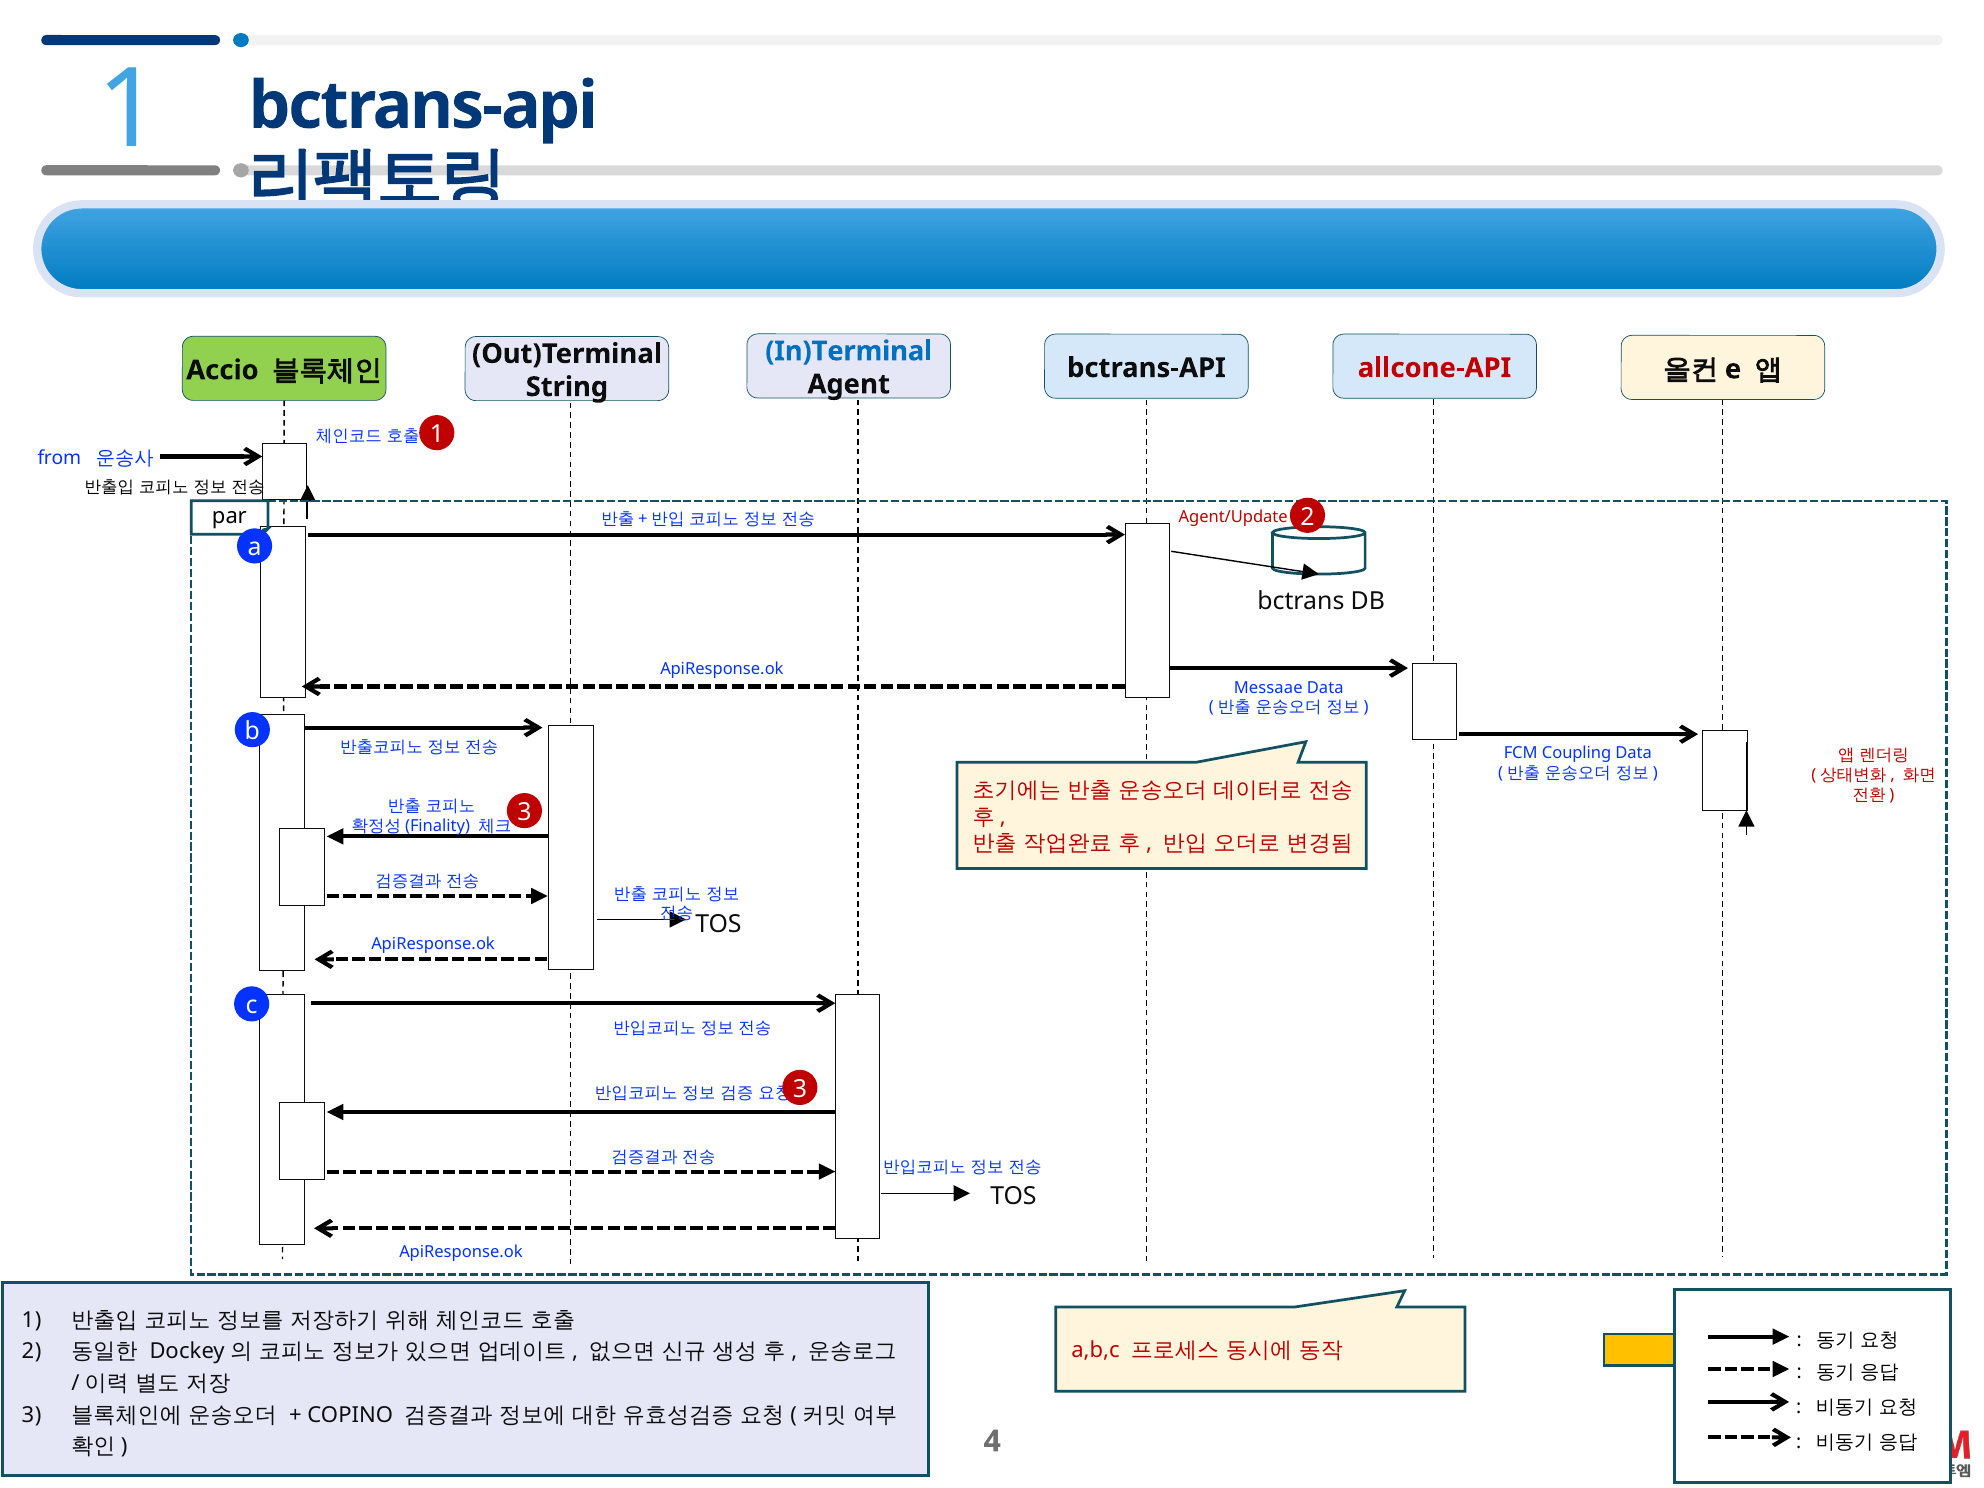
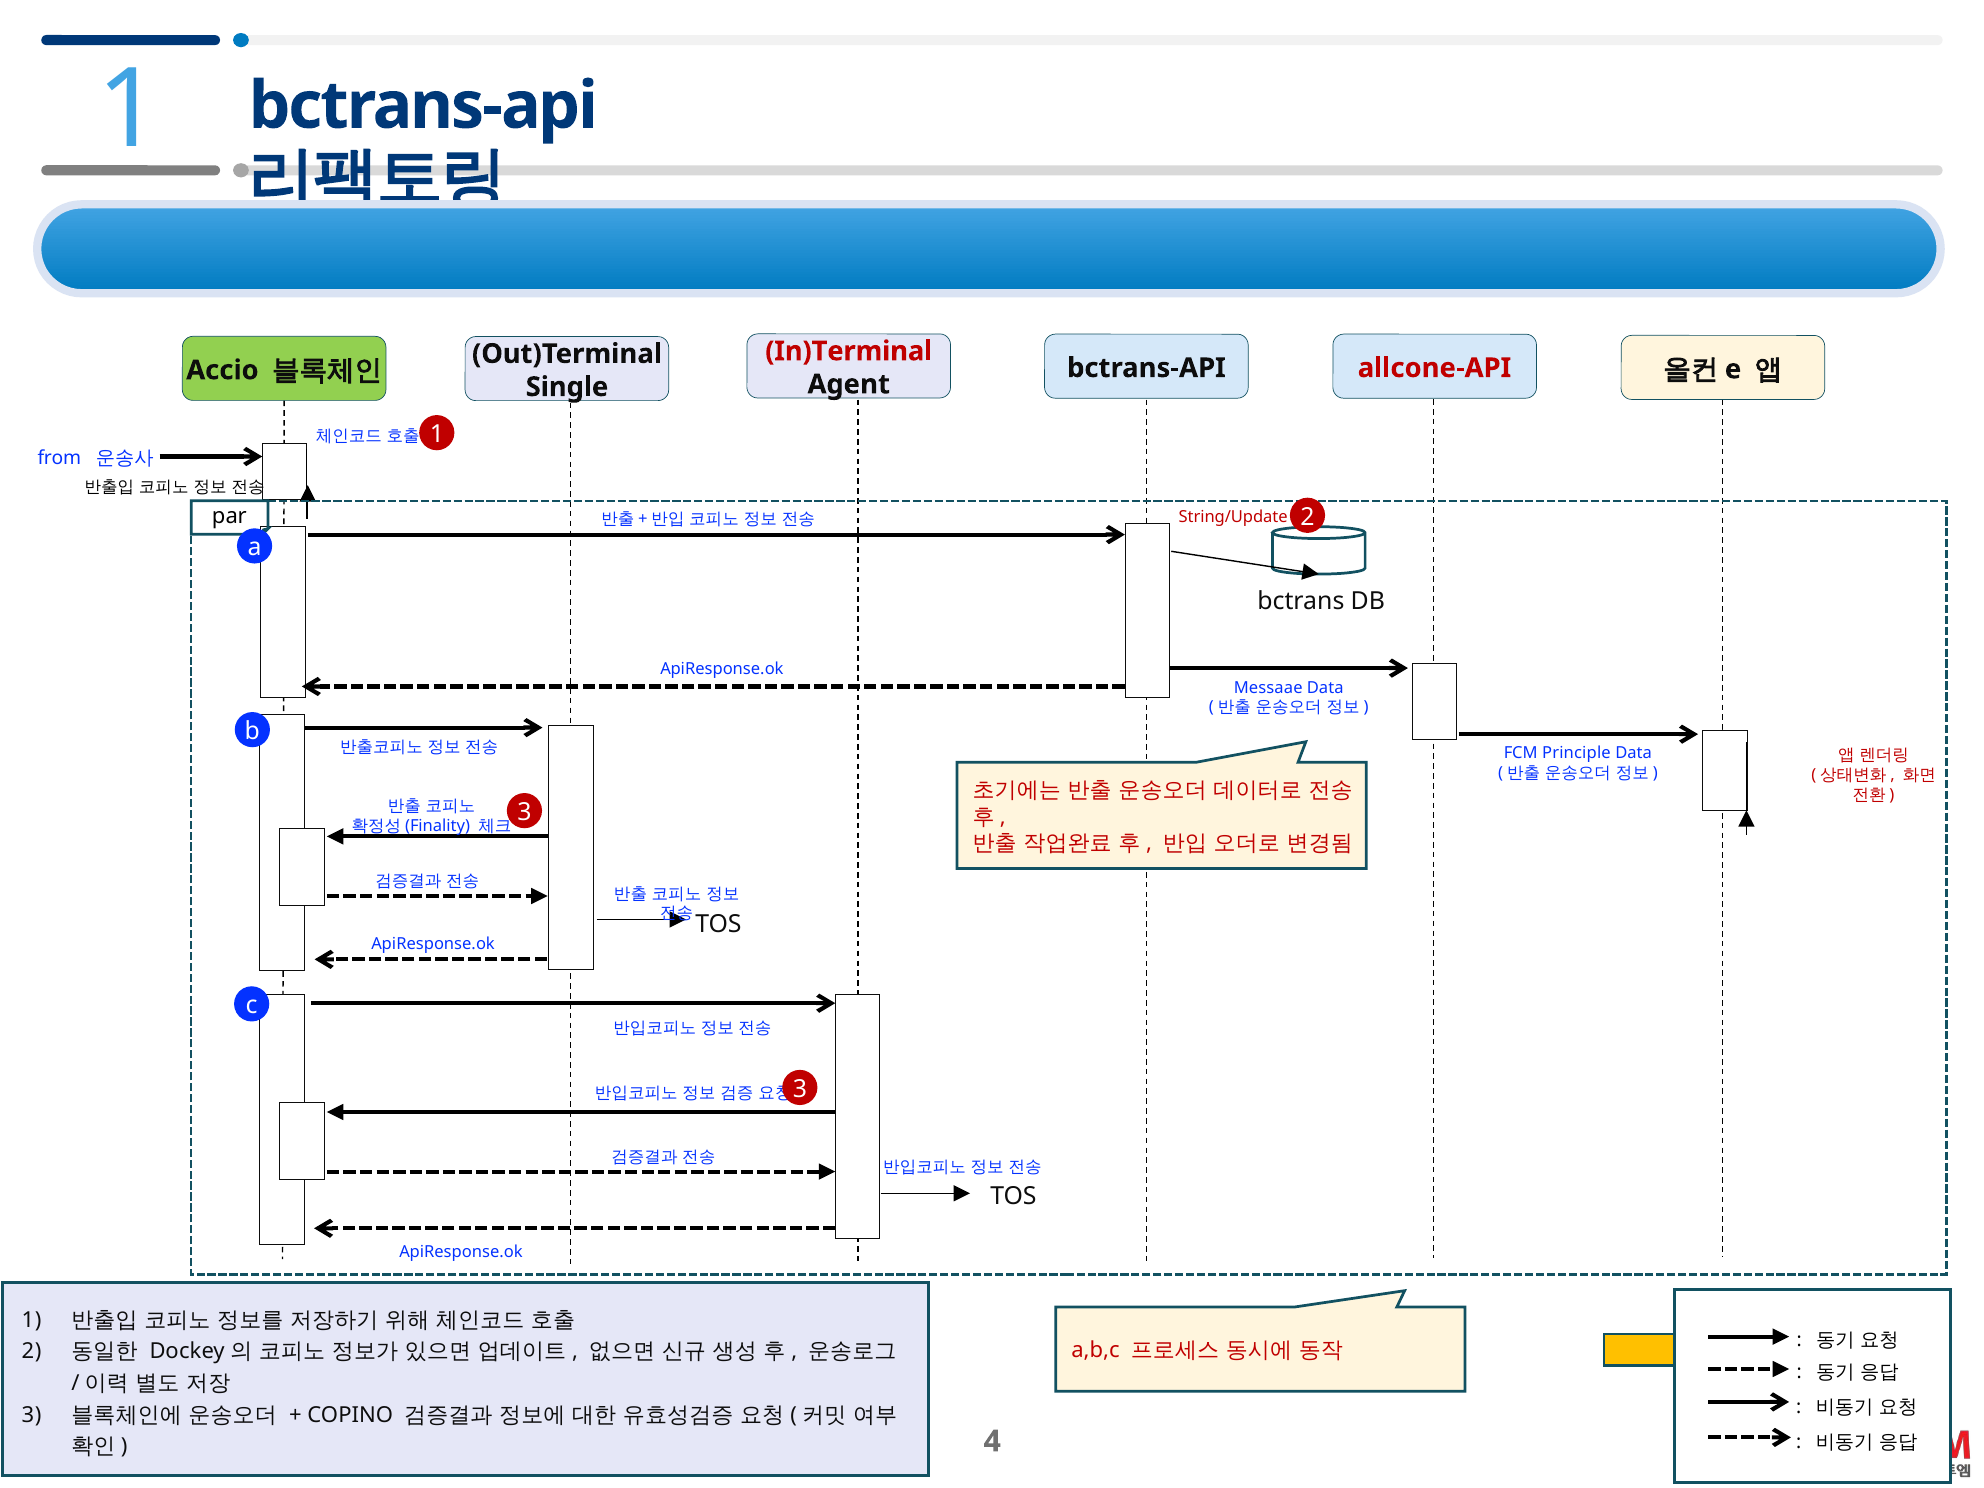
In)Terminal colour: blue -> red
String: String -> Single
Agent/Update: Agent/Update -> String/Update
Coupling: Coupling -> Principle
